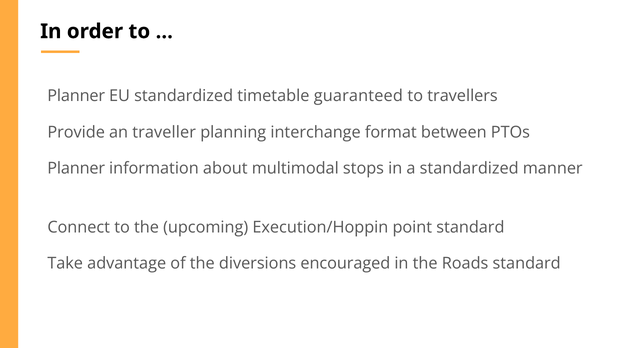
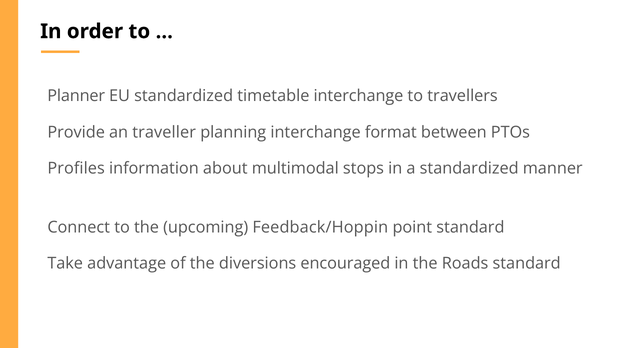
timetable guaranteed: guaranteed -> interchange
Planner at (76, 168): Planner -> Profiles
Execution/Hoppin: Execution/Hoppin -> Feedback/Hoppin
